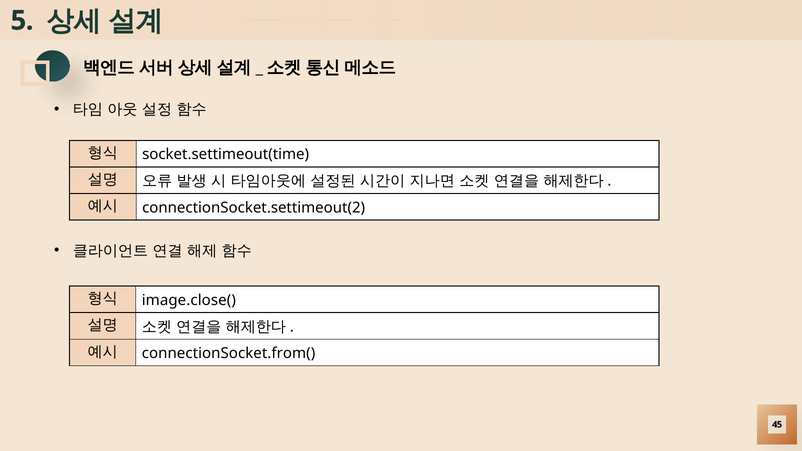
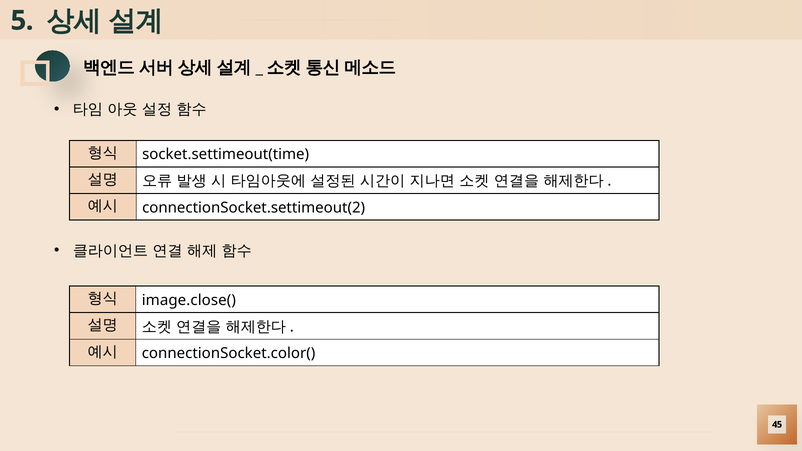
connectionSocket.from(: connectionSocket.from( -> connectionSocket.color(
